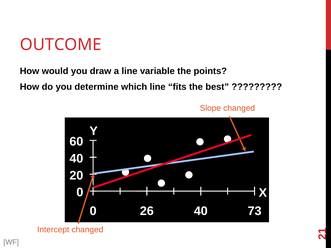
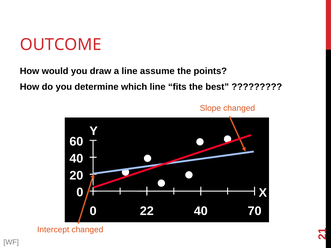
variable: variable -> assume
26: 26 -> 22
73: 73 -> 70
